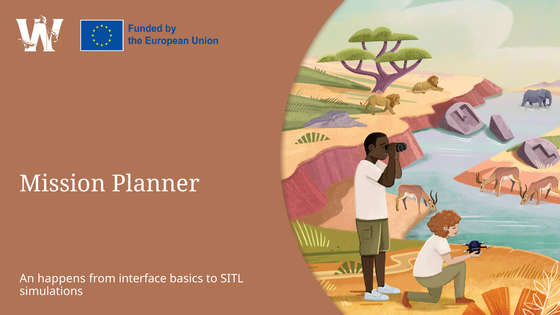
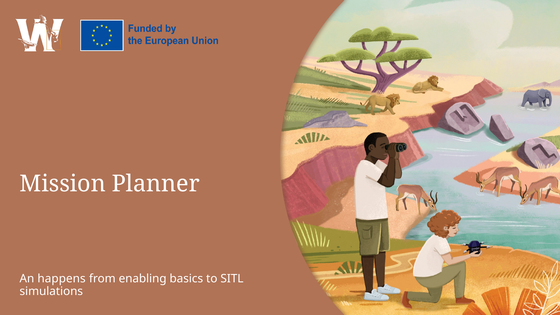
interface: interface -> enabling
